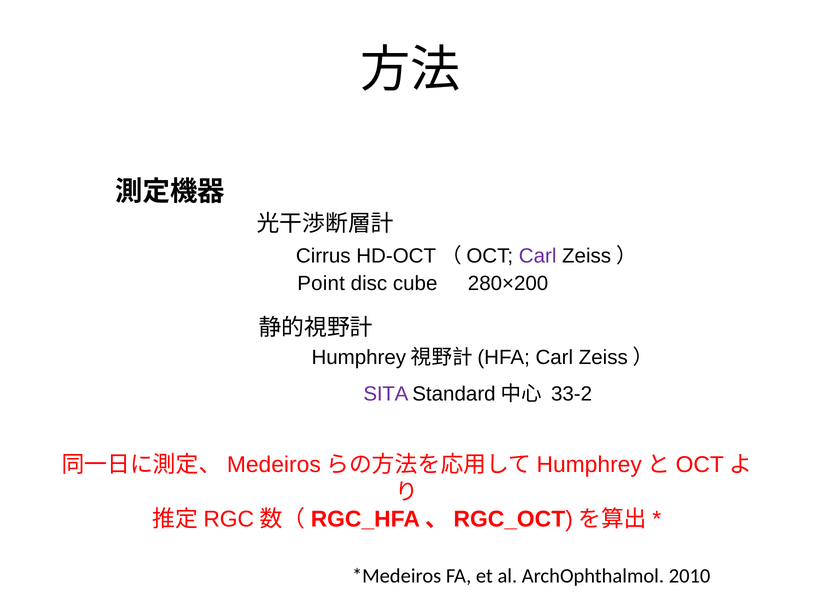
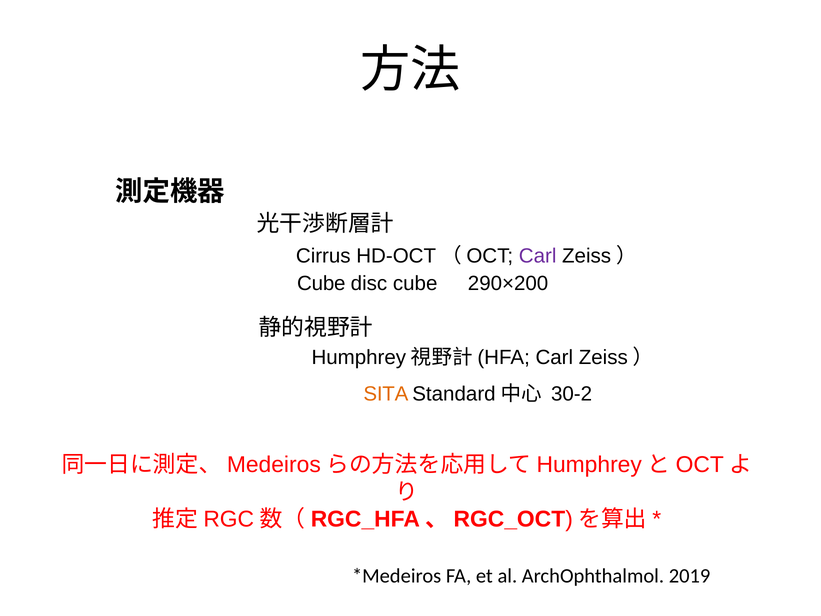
Point at (321, 283): Point -> Cube
280×200: 280×200 -> 290×200
SITA colour: purple -> orange
33-2: 33-2 -> 30-2
2010: 2010 -> 2019
